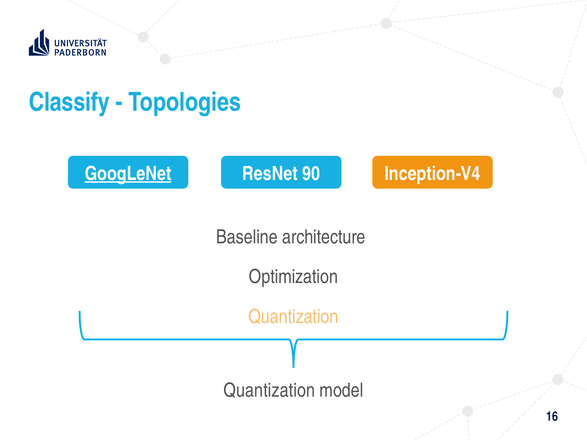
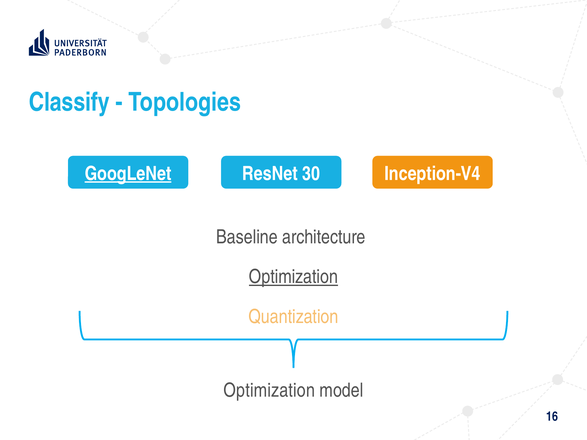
90: 90 -> 30
Optimization at (293, 277) underline: none -> present
Quantization at (269, 391): Quantization -> Optimization
